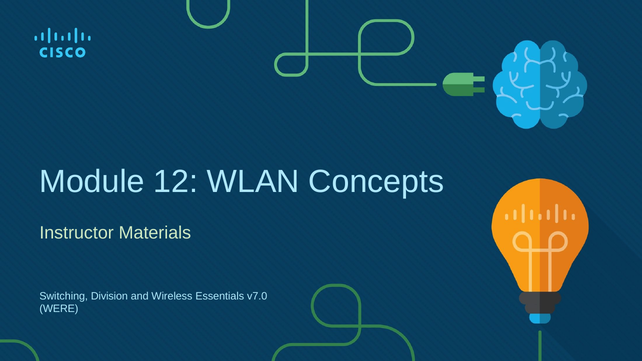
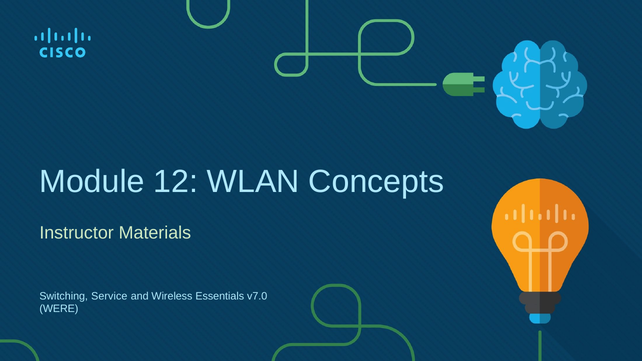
Division: Division -> Service
